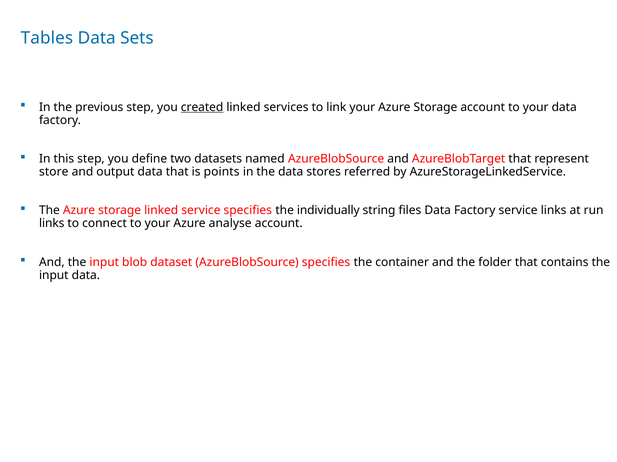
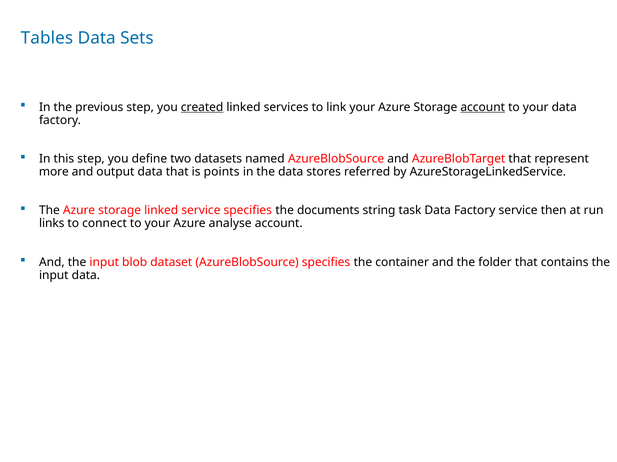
account at (483, 107) underline: none -> present
store: store -> more
individually: individually -> documents
files: files -> task
service links: links -> then
